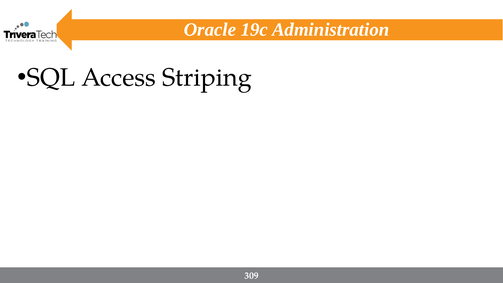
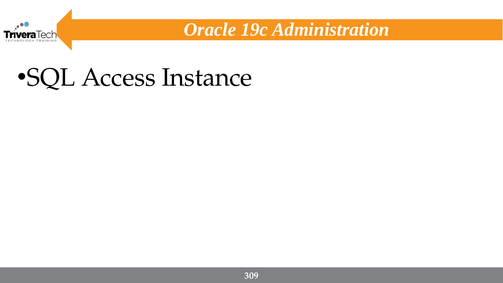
Striping: Striping -> Instance
